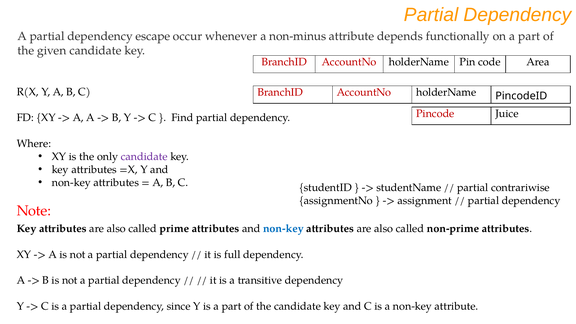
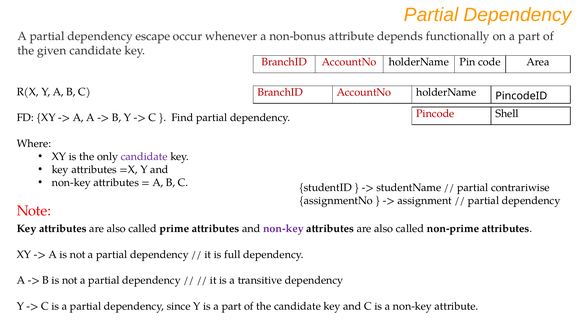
non-minus: non-minus -> non-bonus
Juice: Juice -> Shell
non-key at (283, 229) colour: blue -> purple
